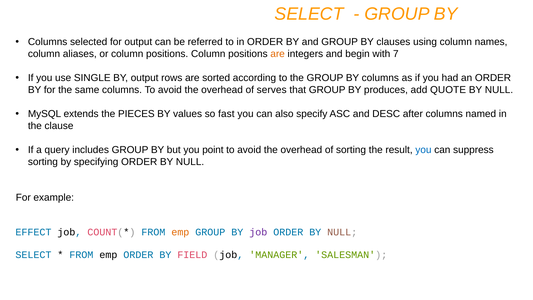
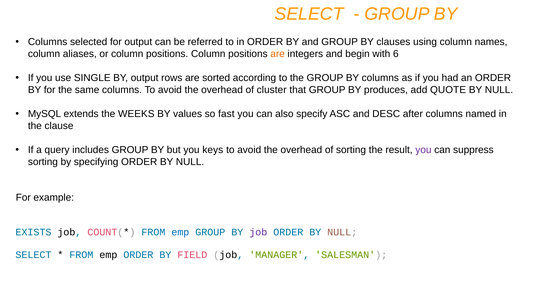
7: 7 -> 6
serves: serves -> cluster
PIECES: PIECES -> WEEKS
point: point -> keys
you at (423, 150) colour: blue -> purple
EFFECT: EFFECT -> EXISTS
emp at (180, 232) colour: orange -> blue
